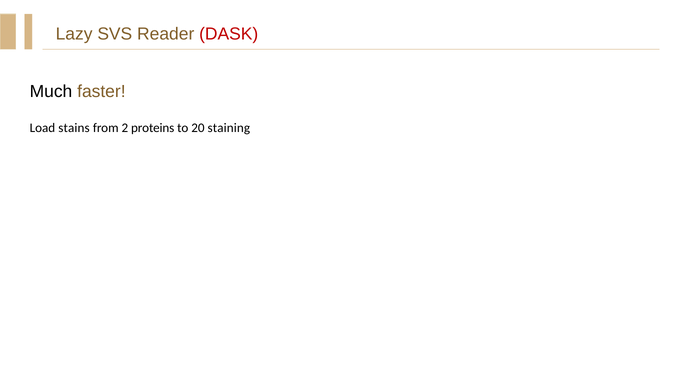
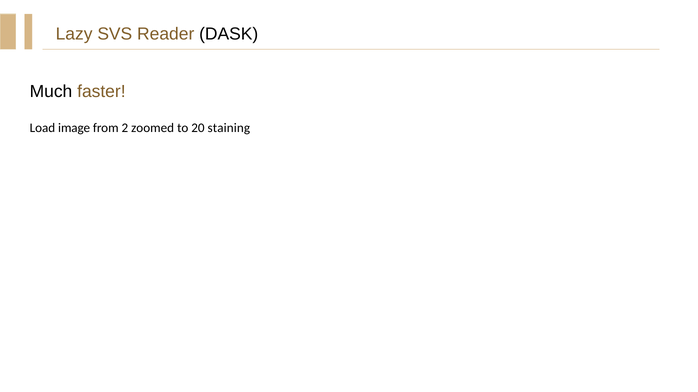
DASK colour: red -> black
stains: stains -> image
proteins: proteins -> zoomed
